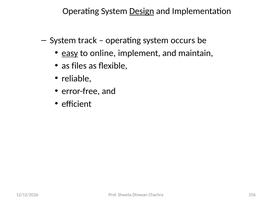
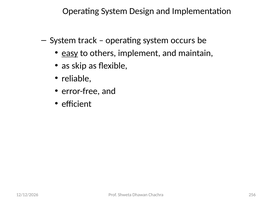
Design underline: present -> none
online: online -> others
files: files -> skip
